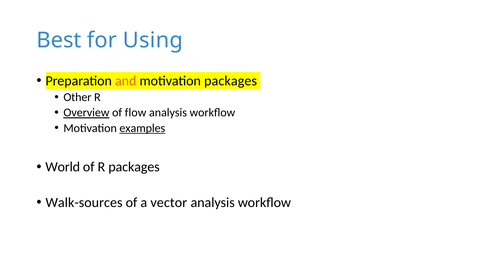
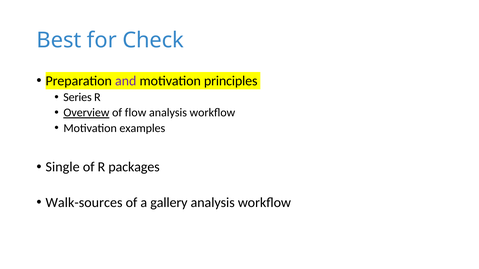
Using: Using -> Check
and colour: orange -> purple
motivation packages: packages -> principles
Other: Other -> Series
examples underline: present -> none
World: World -> Single
vector: vector -> gallery
